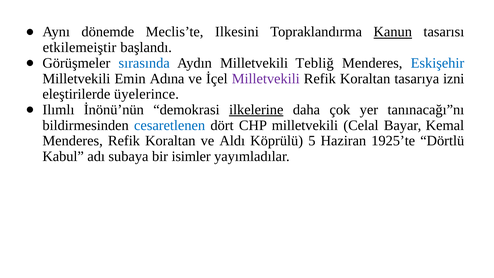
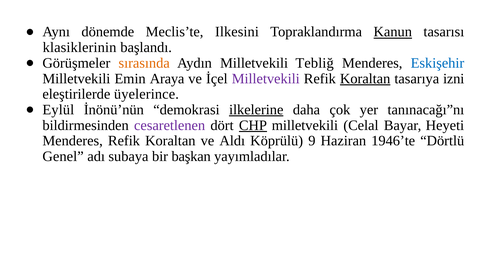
etkilemeiştir: etkilemeiştir -> klasiklerinin
sırasında colour: blue -> orange
Adına: Adına -> Araya
Koraltan at (365, 79) underline: none -> present
Ilımlı: Ilımlı -> Eylül
cesaretlenen colour: blue -> purple
CHP underline: none -> present
Kemal: Kemal -> Heyeti
5: 5 -> 9
1925’te: 1925’te -> 1946’te
Kabul: Kabul -> Genel
isimler: isimler -> başkan
